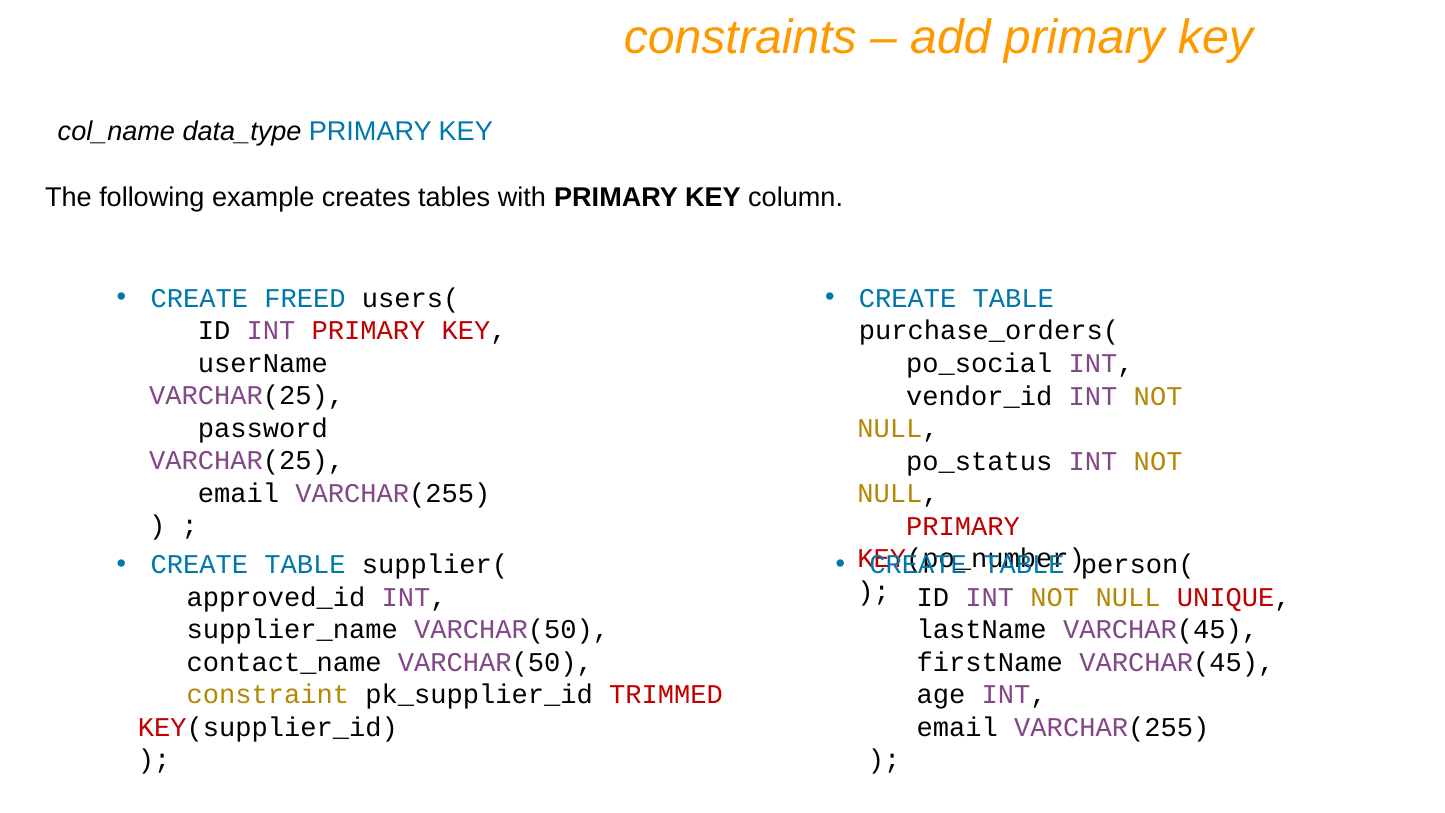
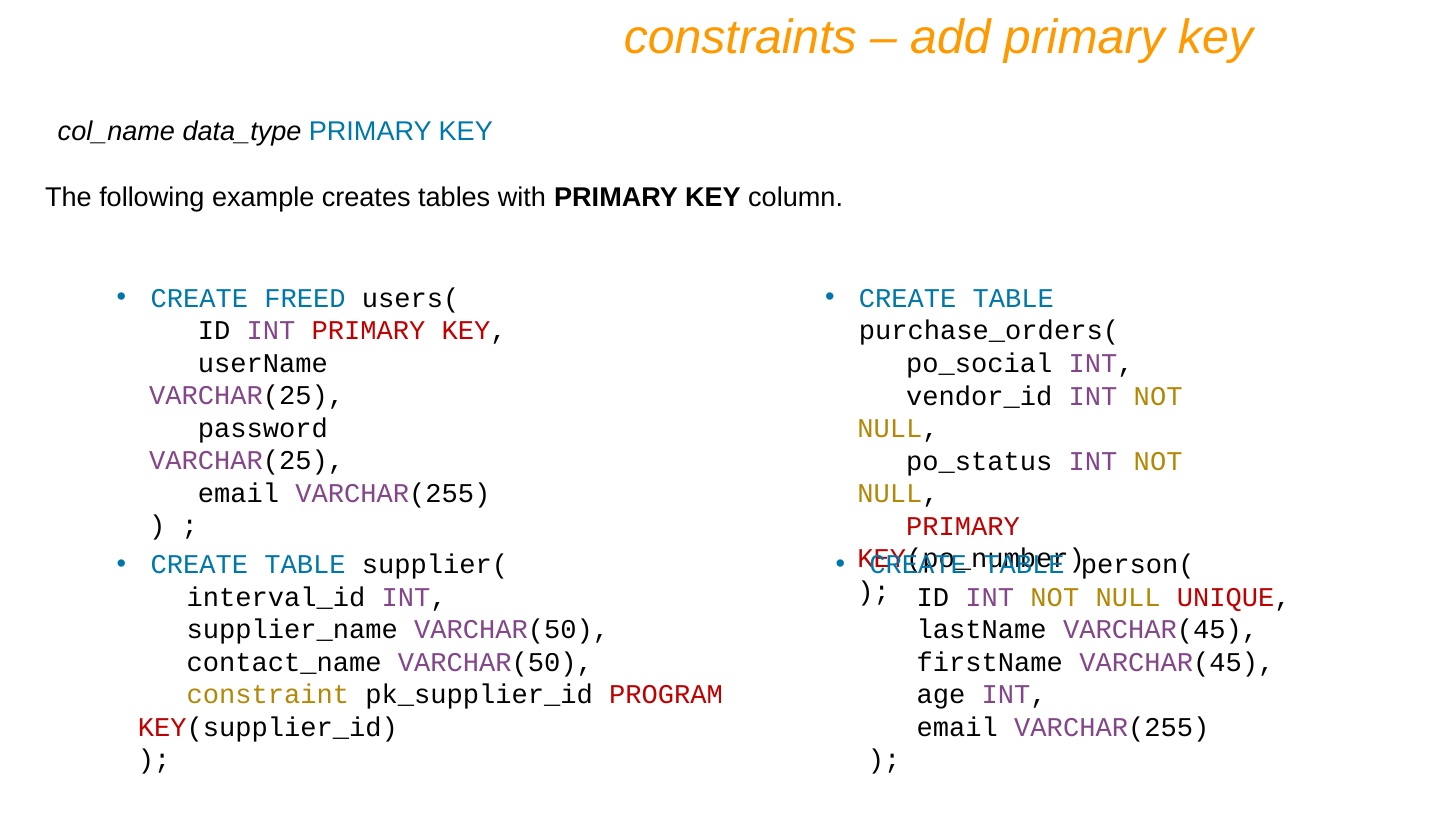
approved_id: approved_id -> interval_id
TRIMMED: TRIMMED -> PROGRAM
